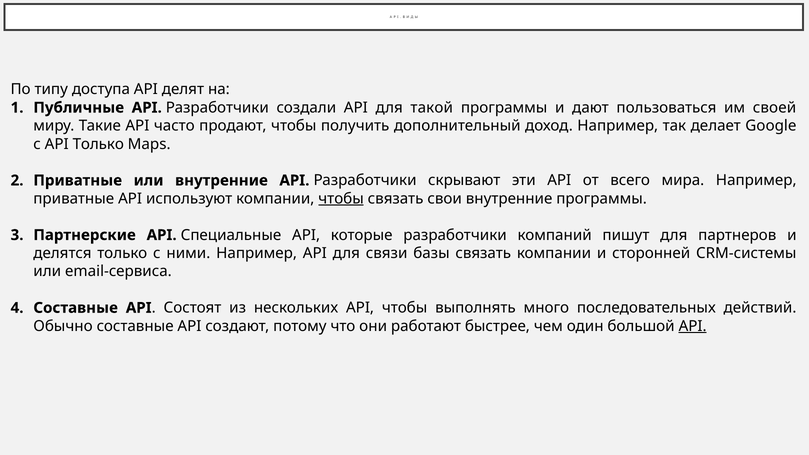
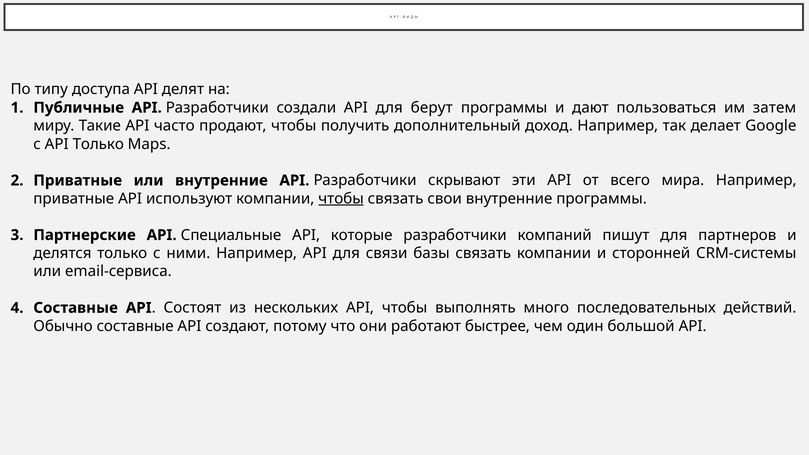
такой: такой -> берут
своей: своей -> затем
API at (693, 326) underline: present -> none
